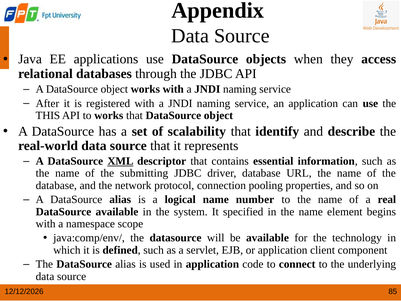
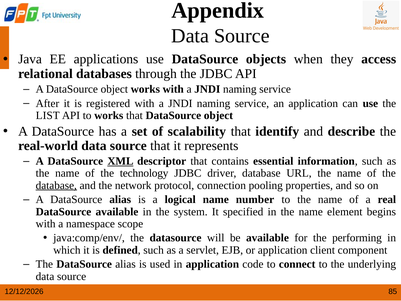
THIS: THIS -> LIST
submitting: submitting -> technology
database at (56, 185) underline: none -> present
technology: technology -> performing
